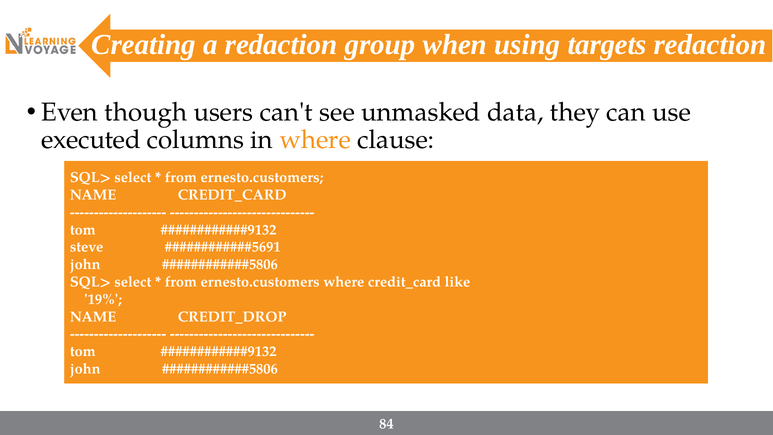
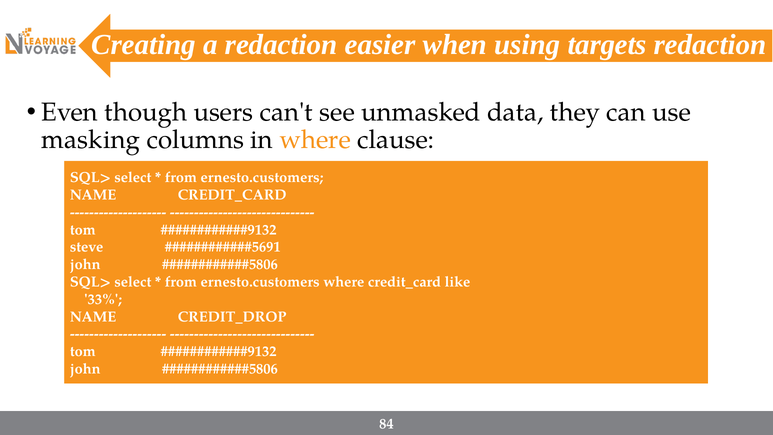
group: group -> easier
executed: executed -> masking
19%: 19% -> 33%
